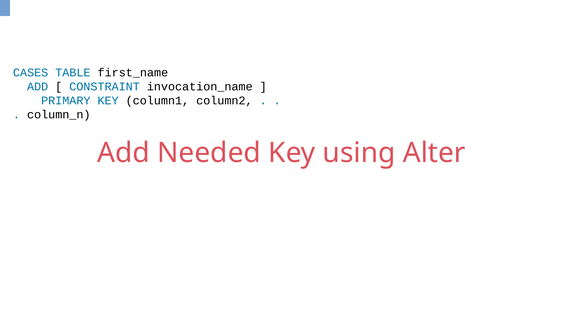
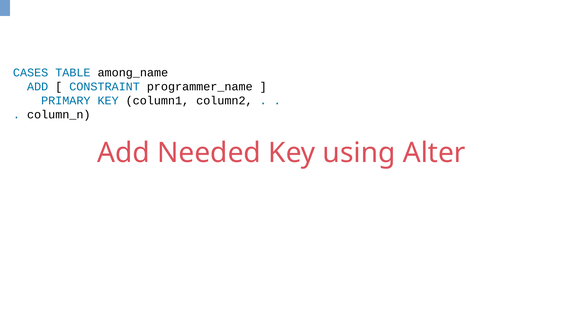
first_name: first_name -> among_name
invocation_name: invocation_name -> programmer_name
